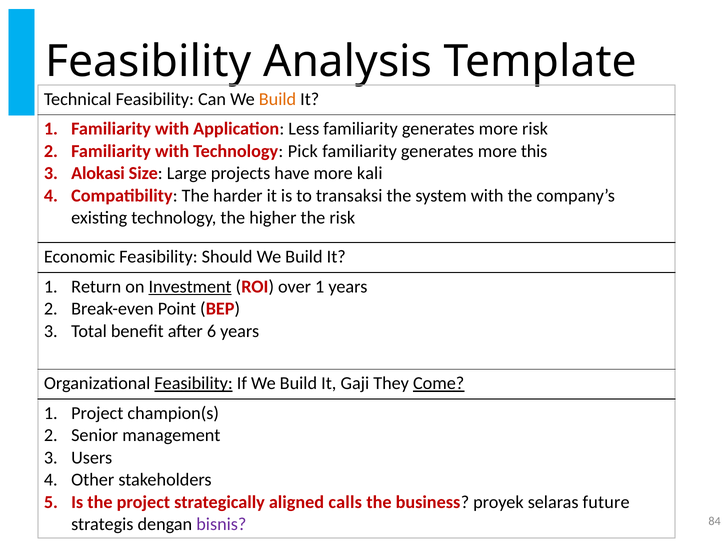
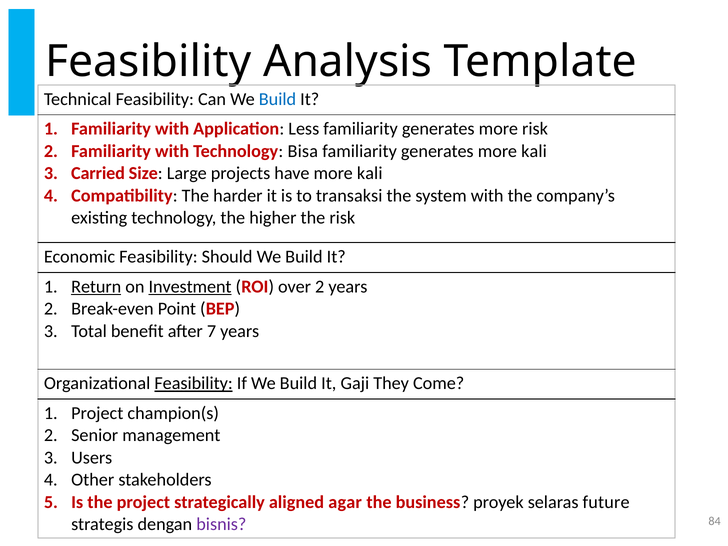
Build at (277, 99) colour: orange -> blue
Pick: Pick -> Bisa
generates more this: this -> kali
Alokasi: Alokasi -> Carried
Return underline: none -> present
over 1: 1 -> 2
6: 6 -> 7
Come underline: present -> none
calls: calls -> agar
